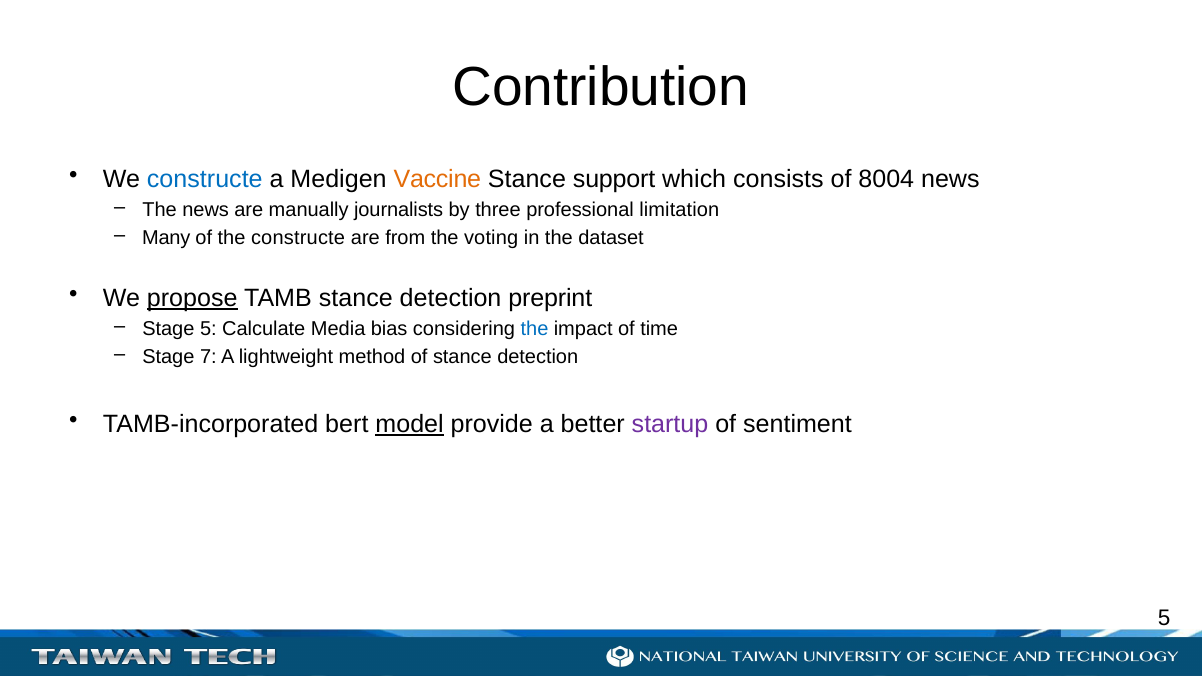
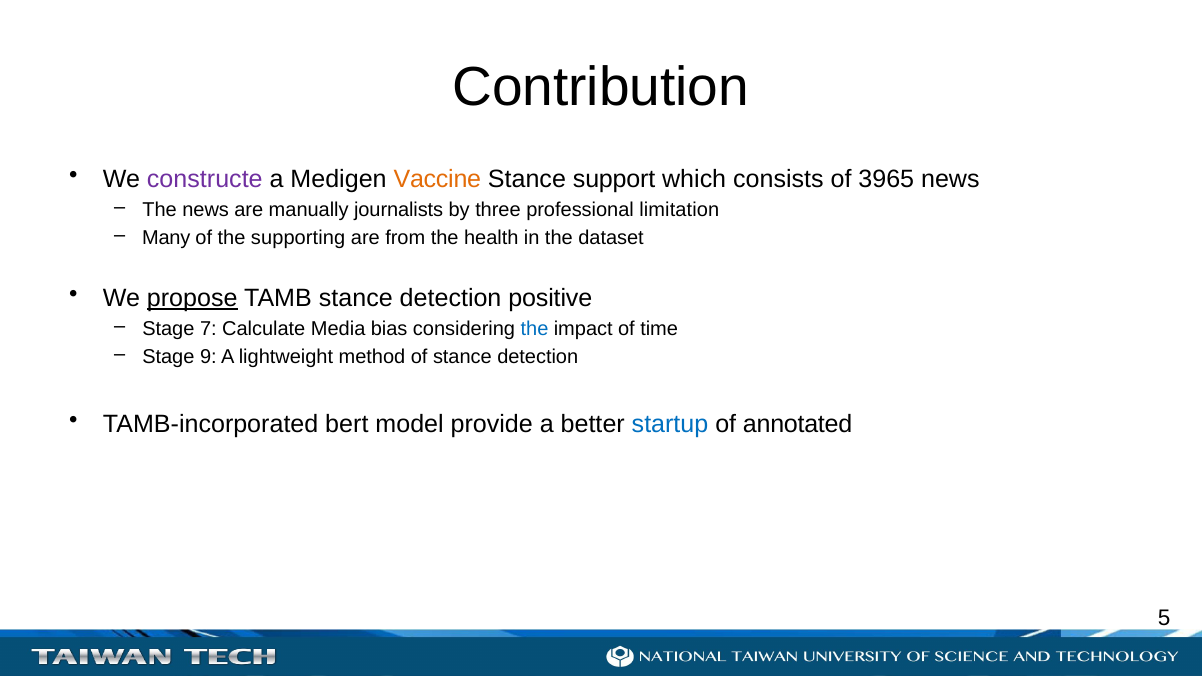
constructe at (205, 179) colour: blue -> purple
8004: 8004 -> 3965
the constructe: constructe -> supporting
voting: voting -> health
preprint: preprint -> positive
Stage 5: 5 -> 7
7: 7 -> 9
model underline: present -> none
startup colour: purple -> blue
sentiment: sentiment -> annotated
